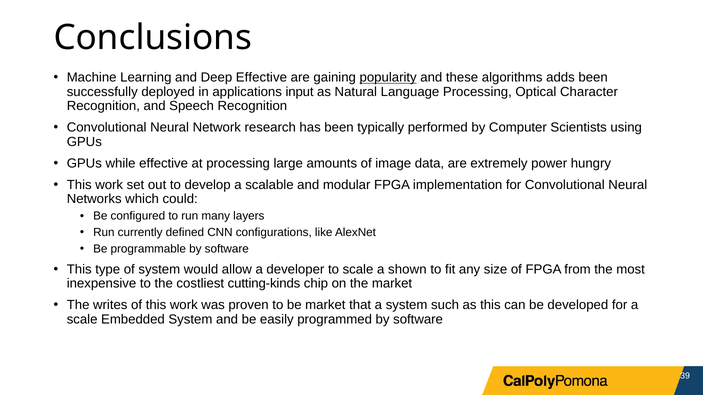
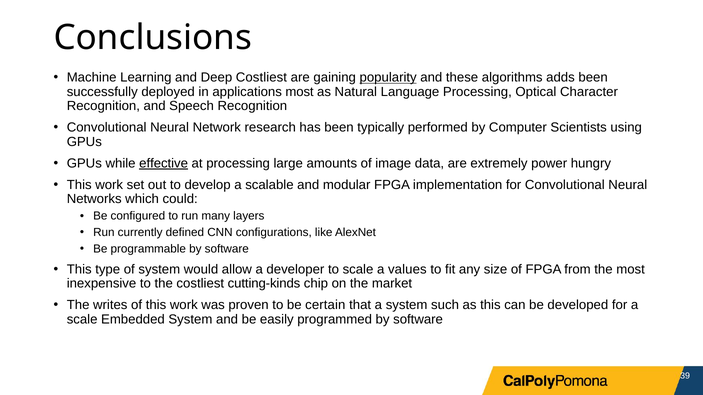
Deep Effective: Effective -> Costliest
applications input: input -> most
effective at (164, 163) underline: none -> present
shown: shown -> values
be market: market -> certain
